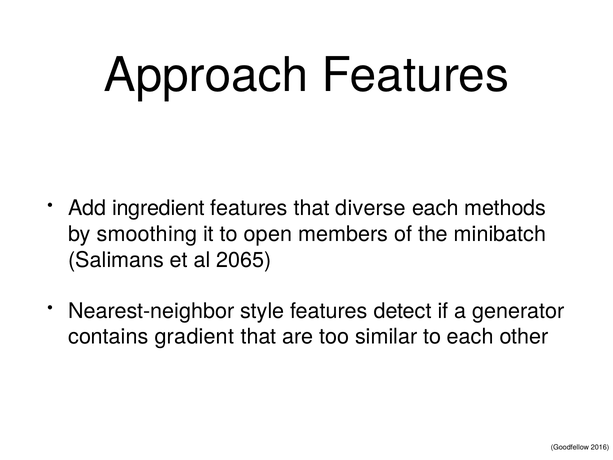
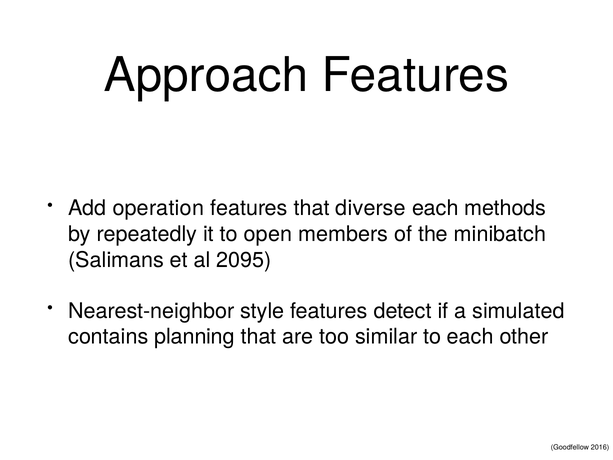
ingredient: ingredient -> operation
smoothing: smoothing -> repeatedly
2065: 2065 -> 2095
generator: generator -> simulated
gradient: gradient -> planning
